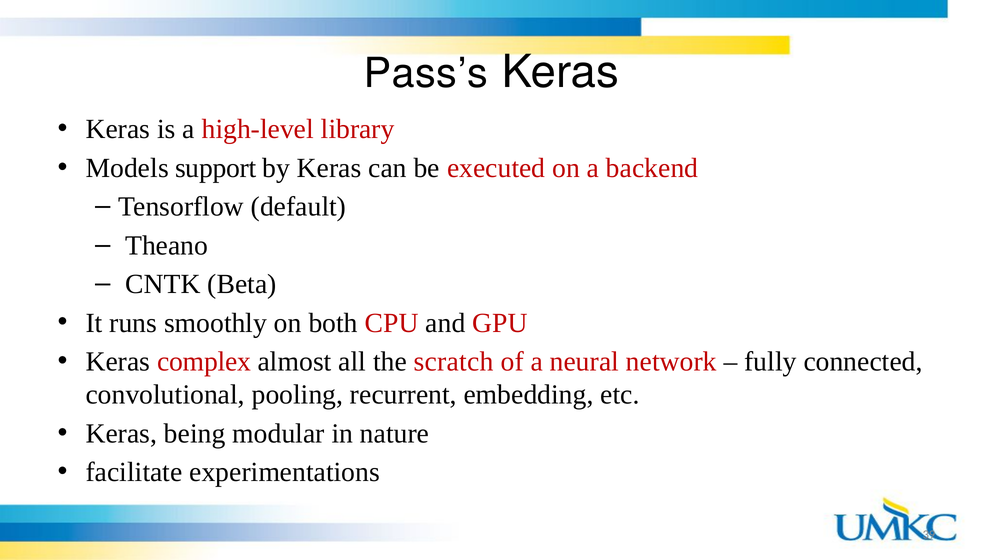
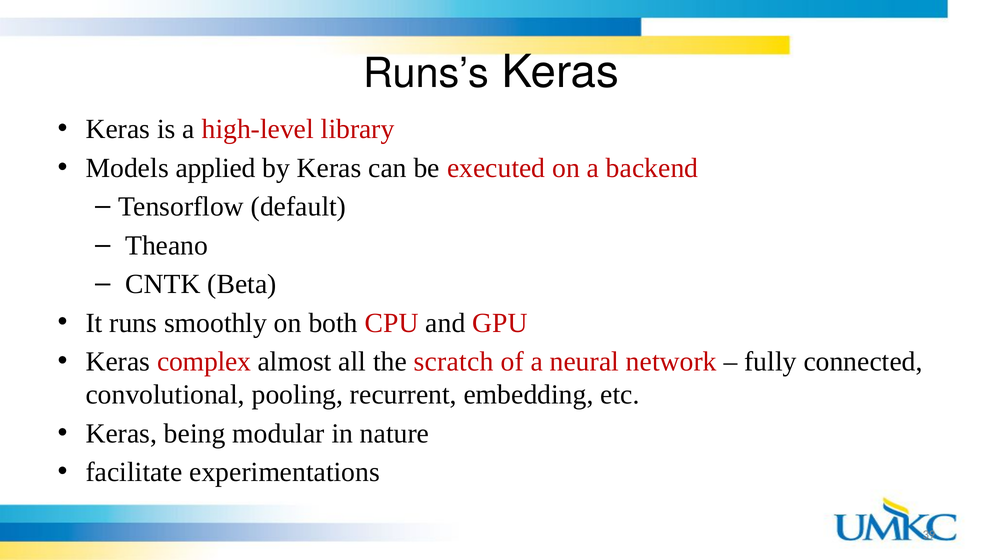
Pass’s: Pass’s -> Runs’s
support: support -> applied
